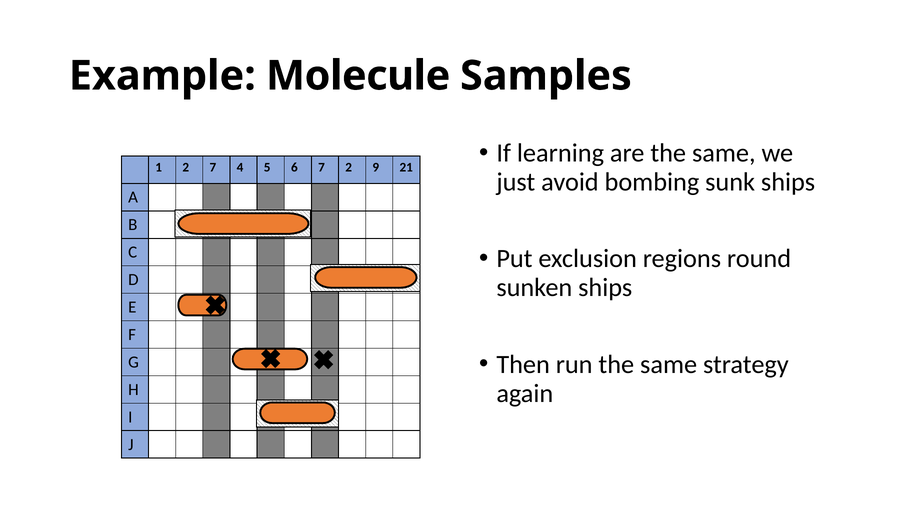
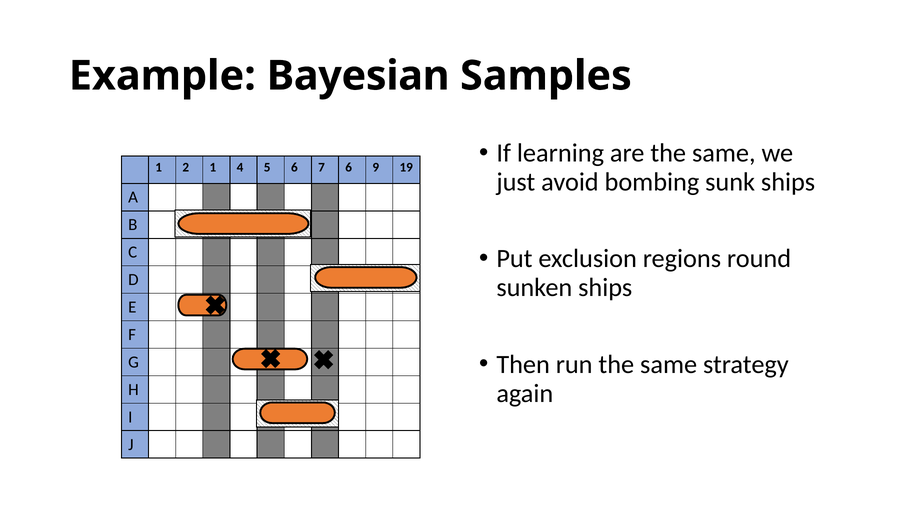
Molecule: Molecule -> Bayesian
2 7: 7 -> 1
7 2: 2 -> 6
21: 21 -> 19
